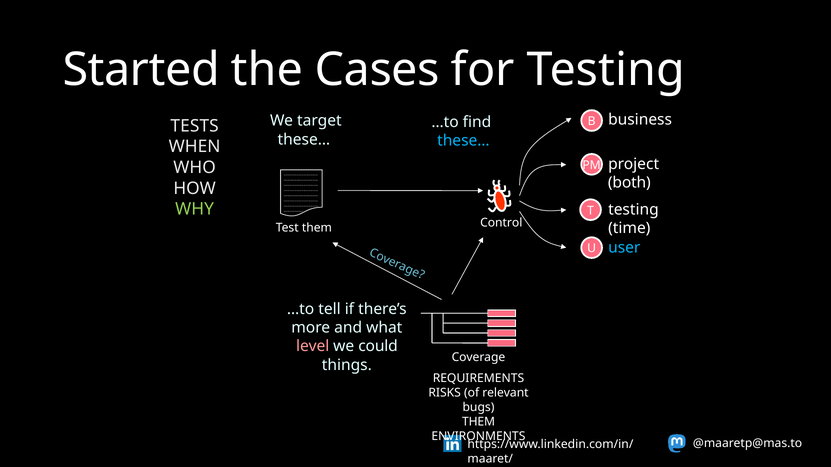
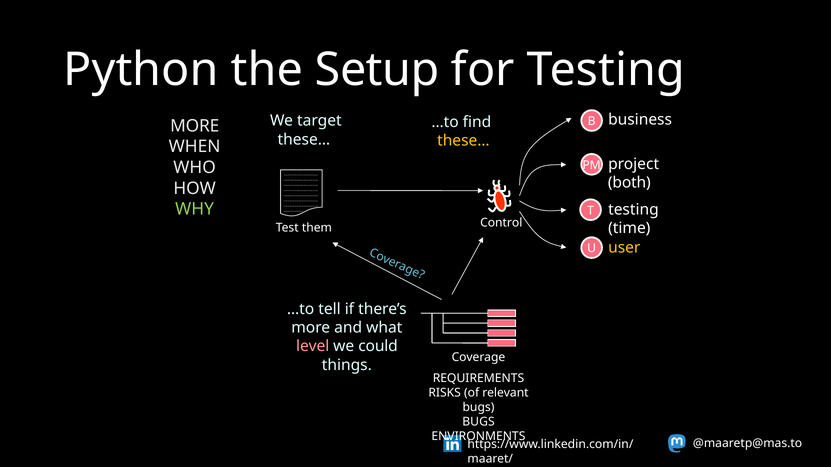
Started: Started -> Python
Cases: Cases -> Setup
TESTS at (195, 126): TESTS -> MORE
these… at (463, 141) colour: light blue -> yellow
user colour: light blue -> yellow
THEM at (479, 422): THEM -> BUGS
